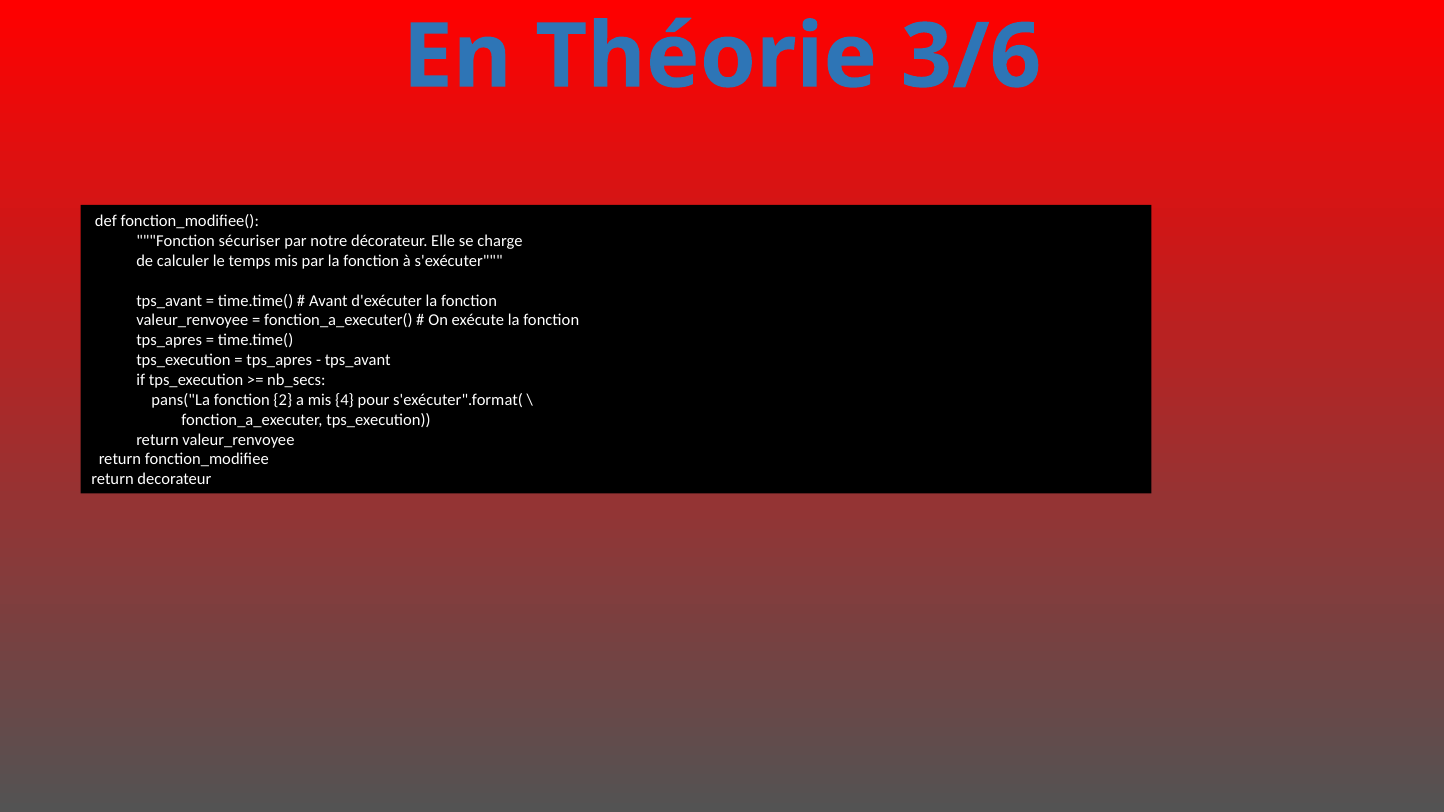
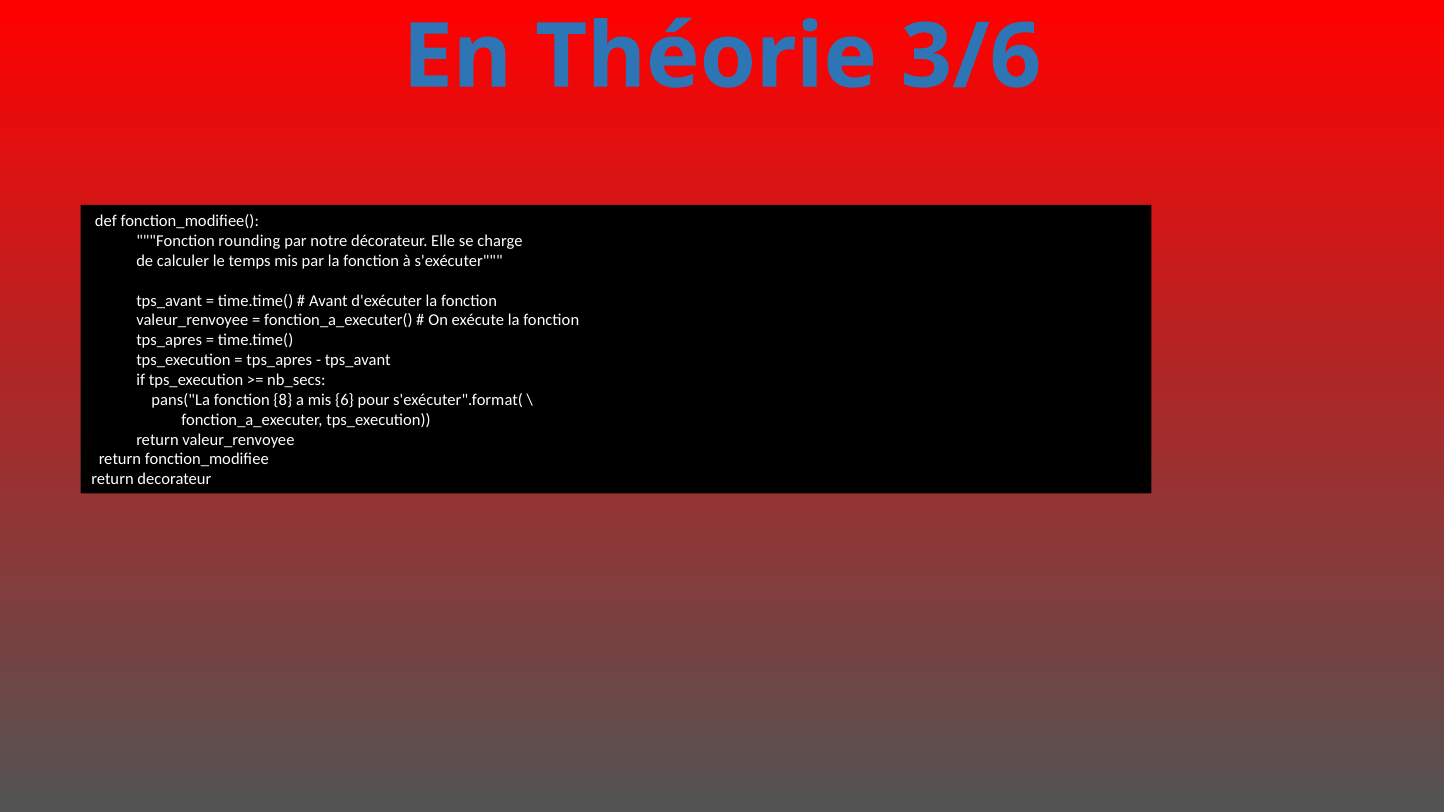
sécuriser: sécuriser -> rounding
2: 2 -> 8
4: 4 -> 6
